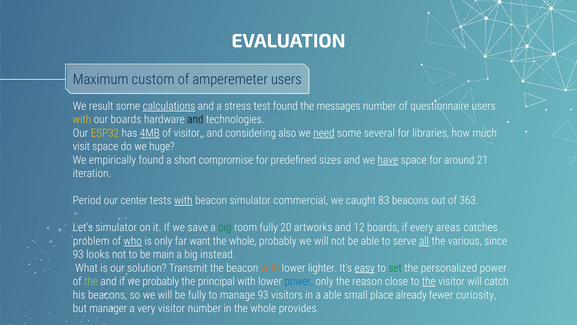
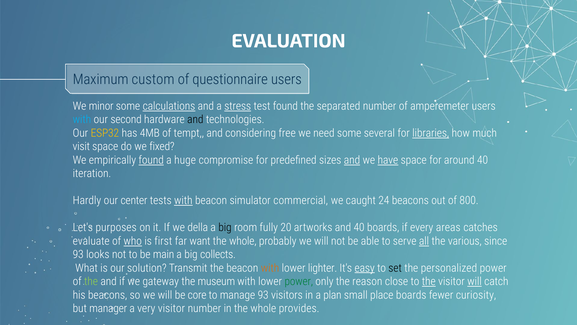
amperemeter: amperemeter -> questionnaire
result: result -> minor
stress underline: none -> present
messages: messages -> separated
questionnaire: questionnaire -> amperemeter
with at (82, 119) colour: yellow -> light blue
our boards: boards -> second
4MB underline: present -> none
of visitor: visitor -> tempt
also: also -> free
need underline: present -> none
libraries underline: none -> present
huge: huge -> fixed
found at (151, 160) underline: none -> present
short: short -> huge
and at (352, 160) underline: none -> present
around 21: 21 -> 40
Period: Period -> Hardly
83: 83 -> 24
363: 363 -> 800
Let's simulator: simulator -> purposes
save: save -> della
big at (225, 227) colour: green -> black
and 12: 12 -> 40
problem: problem -> evaluate
is only: only -> first
instead: instead -> collects
set colour: green -> black
we probably: probably -> gateway
principal: principal -> museum
power at (299, 281) colour: blue -> green
will at (475, 281) underline: none -> present
be fully: fully -> core
a able: able -> plan
place already: already -> boards
